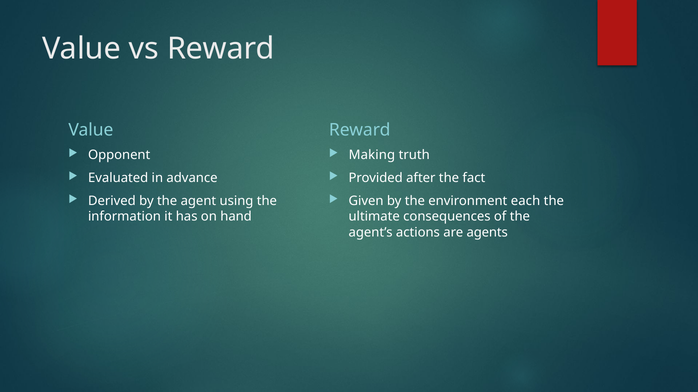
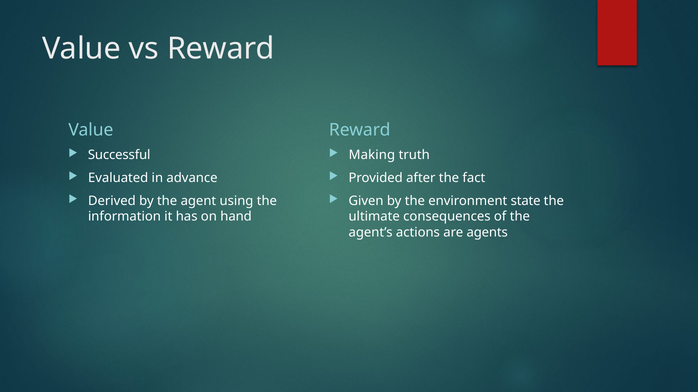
Opponent: Opponent -> Successful
each: each -> state
